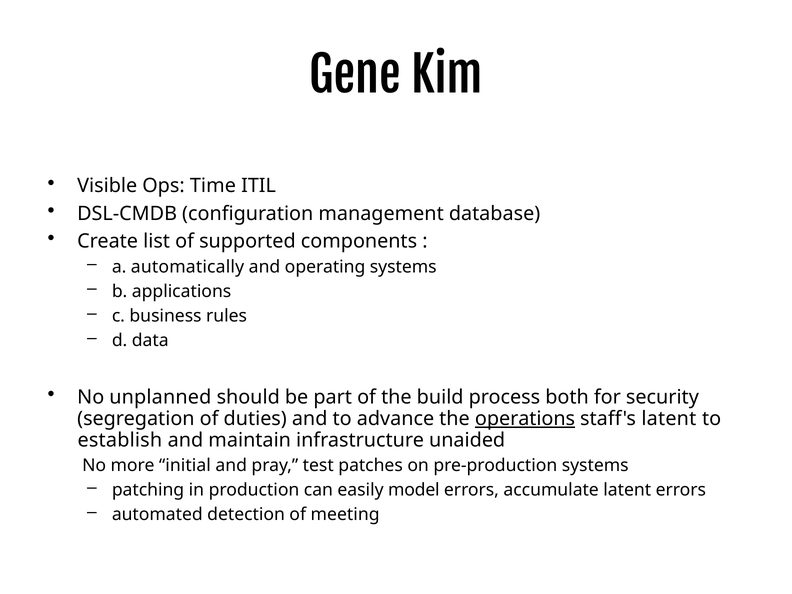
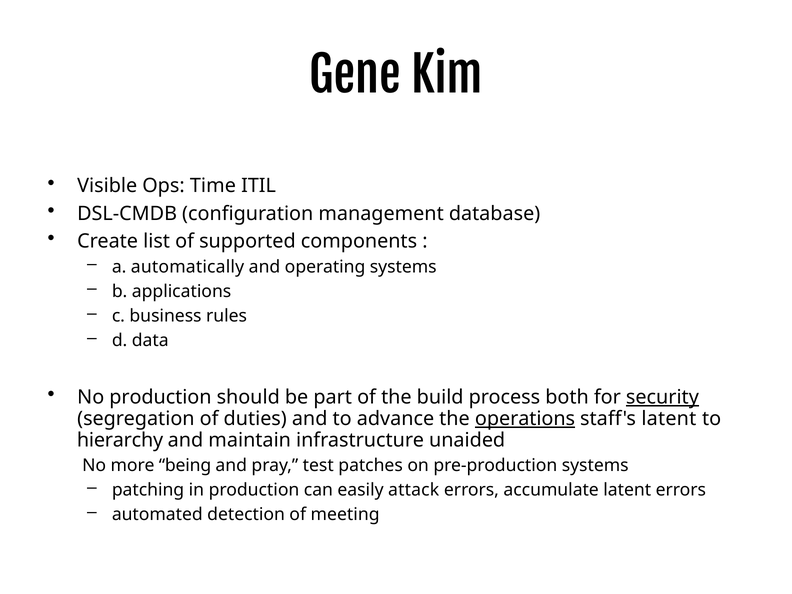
No unplanned: unplanned -> production
security underline: none -> present
establish: establish -> hierarchy
initial: initial -> being
model: model -> attack
